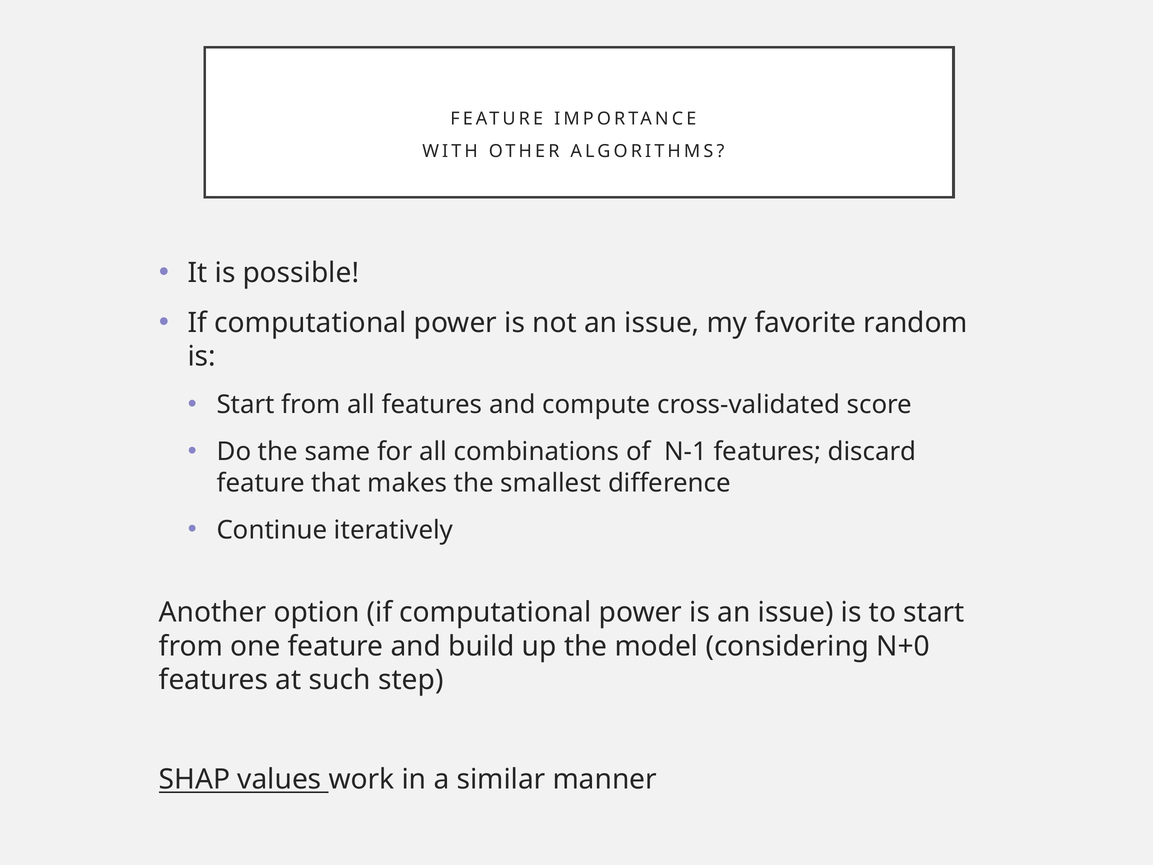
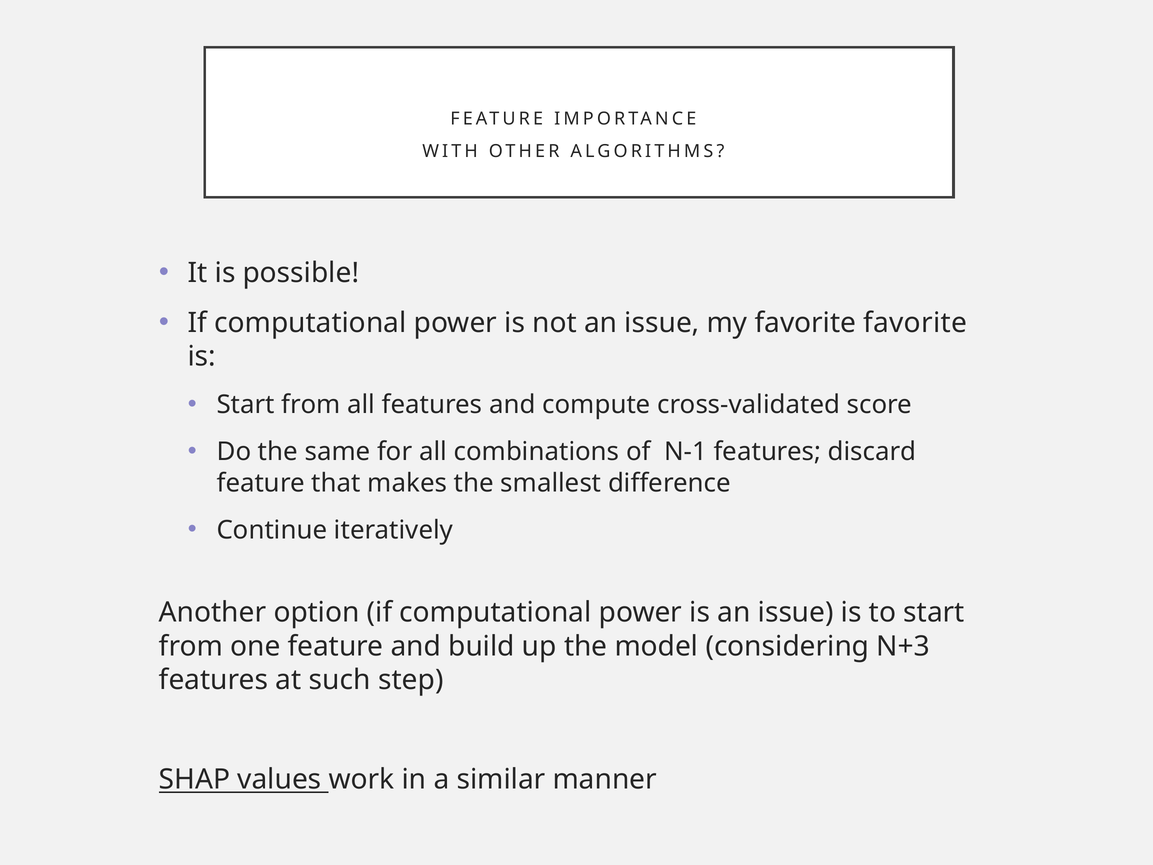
favorite random: random -> favorite
N+0: N+0 -> N+3
